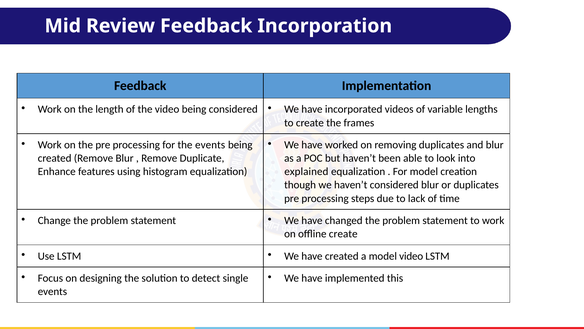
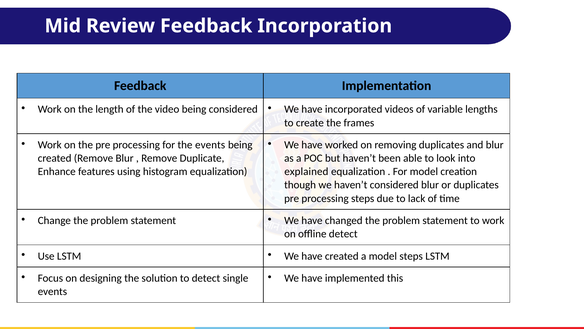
offline create: create -> detect
model video: video -> steps
